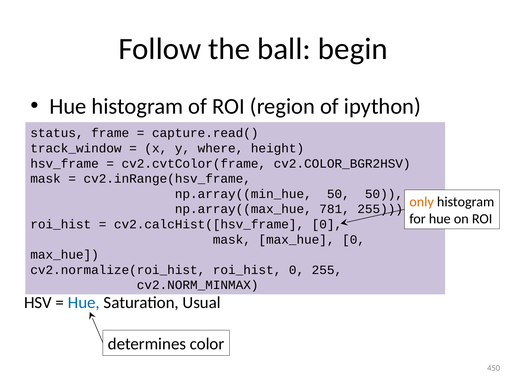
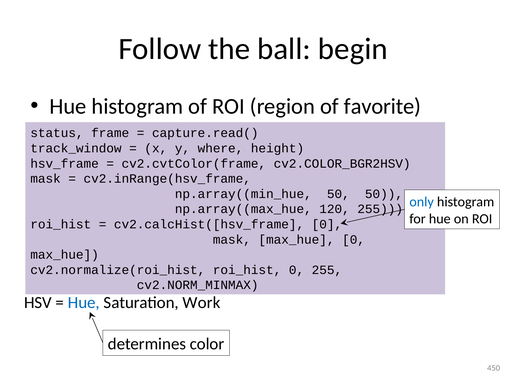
ipython: ipython -> favorite
only colour: orange -> blue
781: 781 -> 120
Usual: Usual -> Work
